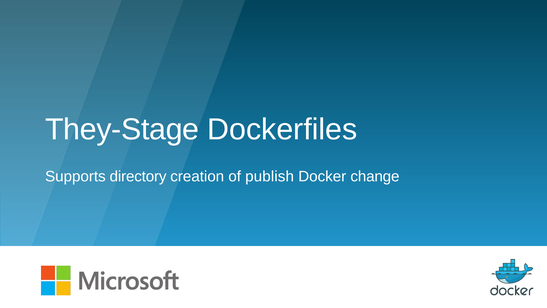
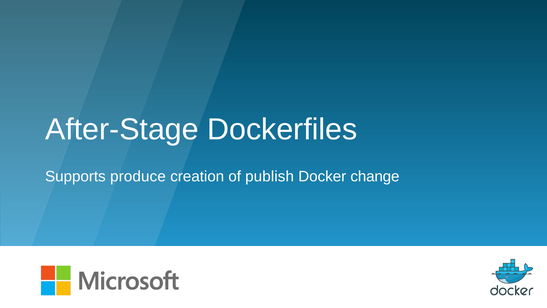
They-Stage: They-Stage -> After-Stage
directory: directory -> produce
